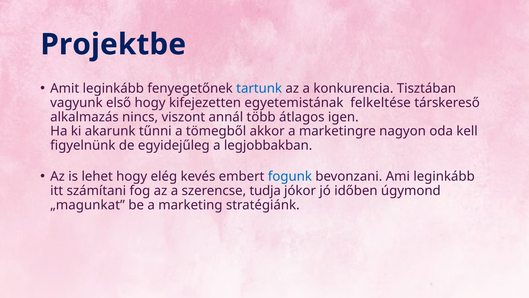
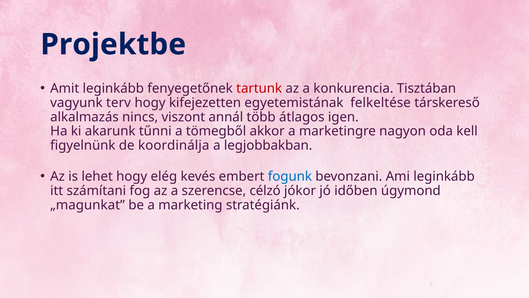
tartunk colour: blue -> red
első: első -> terv
egyidejűleg: egyidejűleg -> koordinálja
tudja: tudja -> célzó
